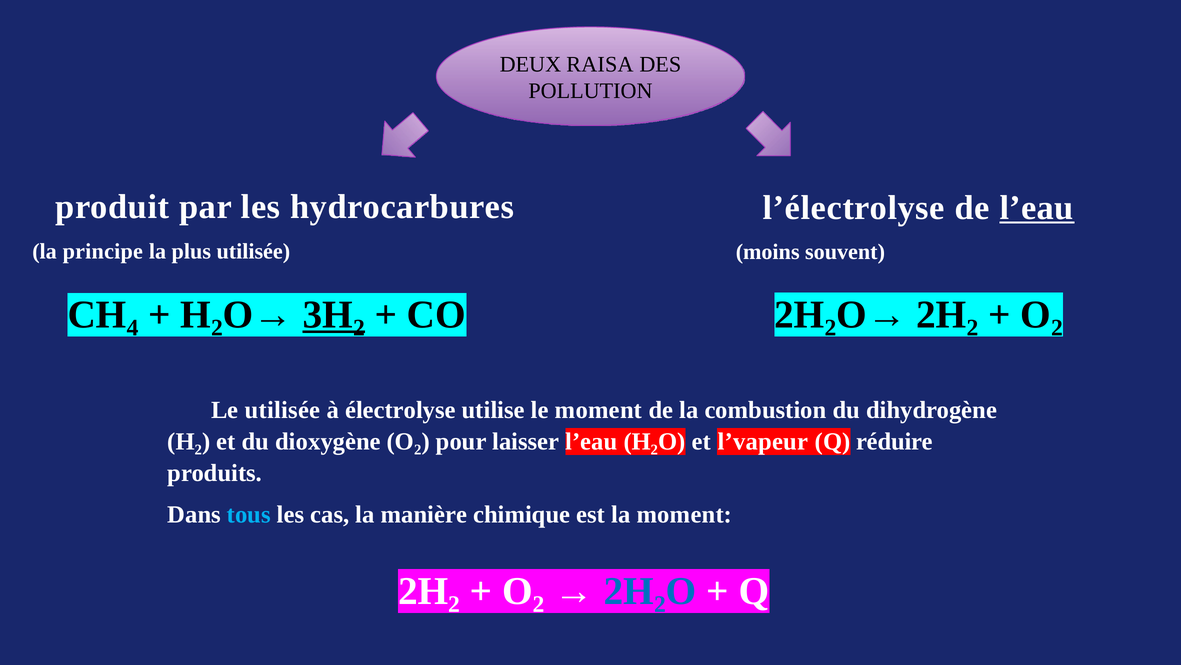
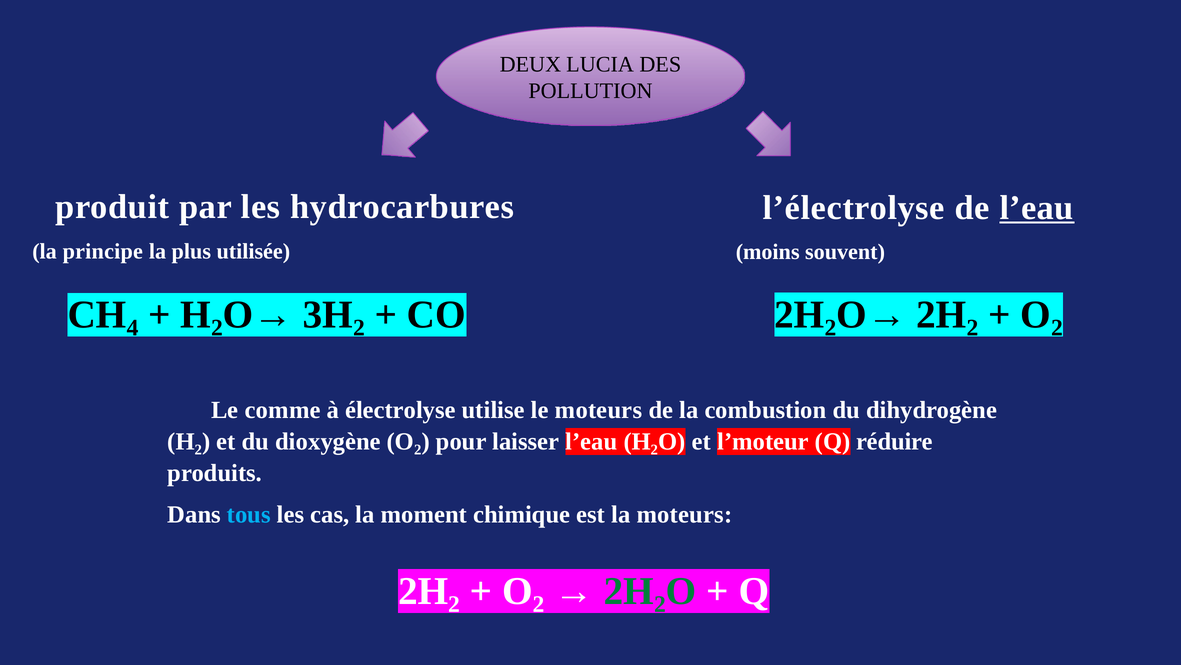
RAISA: RAISA -> LUCIA
3H₂ underline: present -> none
Le utilisée: utilisée -> comme
le moment: moment -> moteurs
l’vapeur: l’vapeur -> l’moteur
manière: manière -> moment
la moment: moment -> moteurs
2H₂O colour: blue -> green
